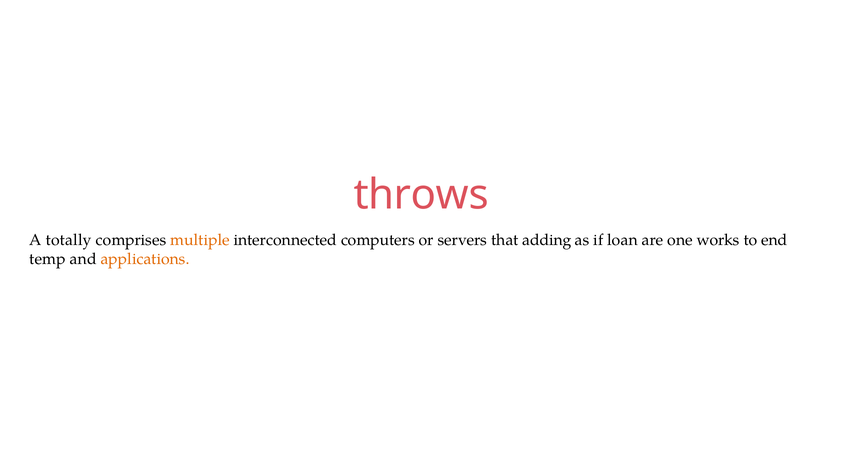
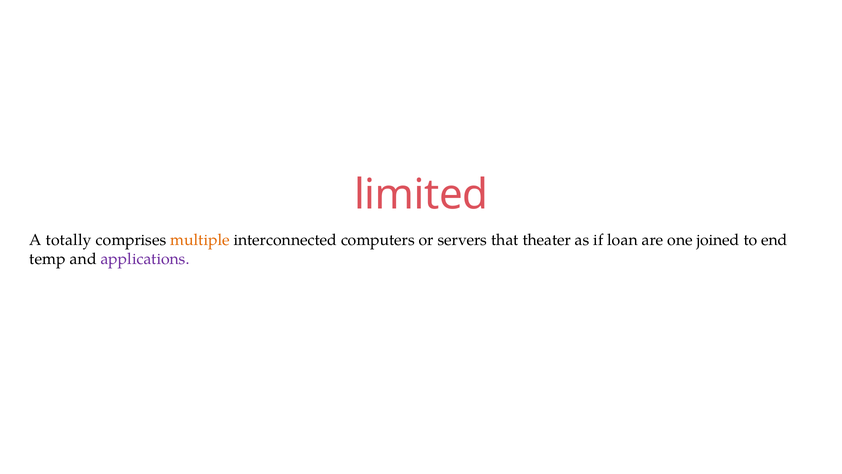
throws: throws -> limited
adding: adding -> theater
works: works -> joined
applications colour: orange -> purple
